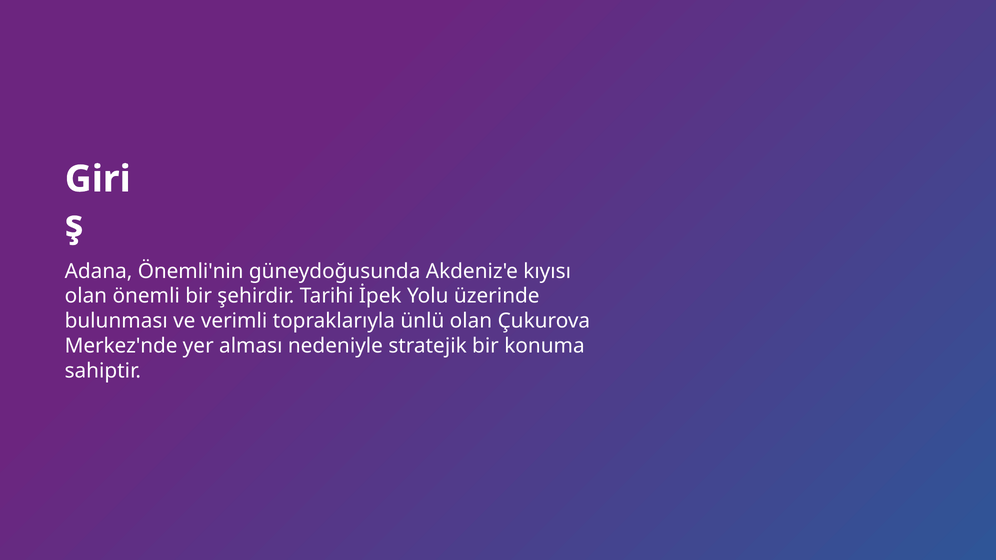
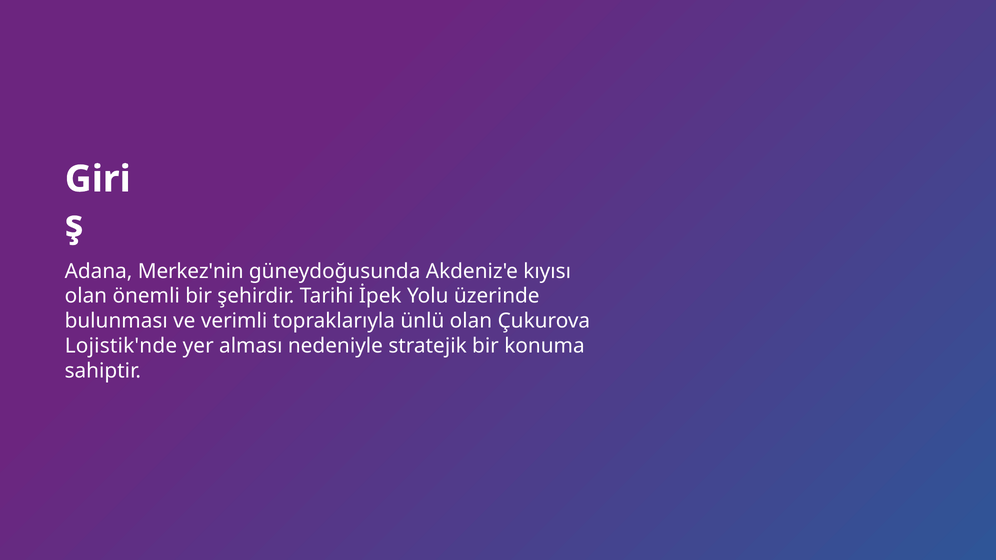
Önemli'nin: Önemli'nin -> Merkez'nin
Merkez'nde: Merkez'nde -> Lojistik'nde
